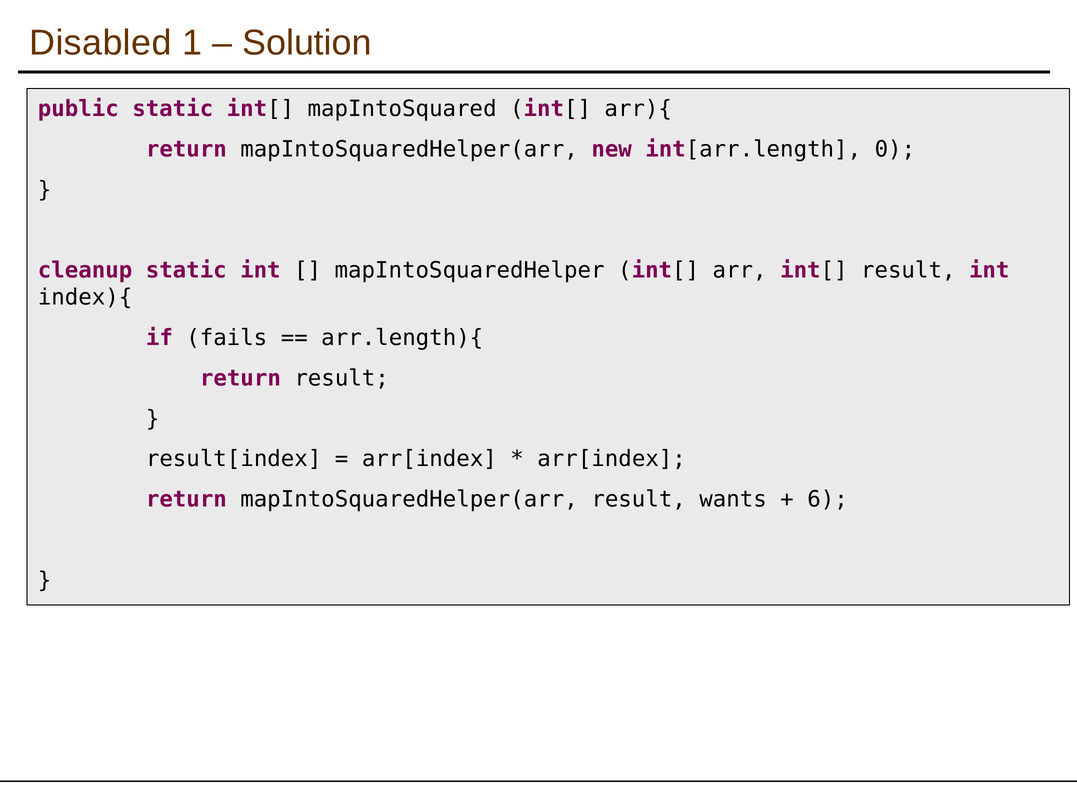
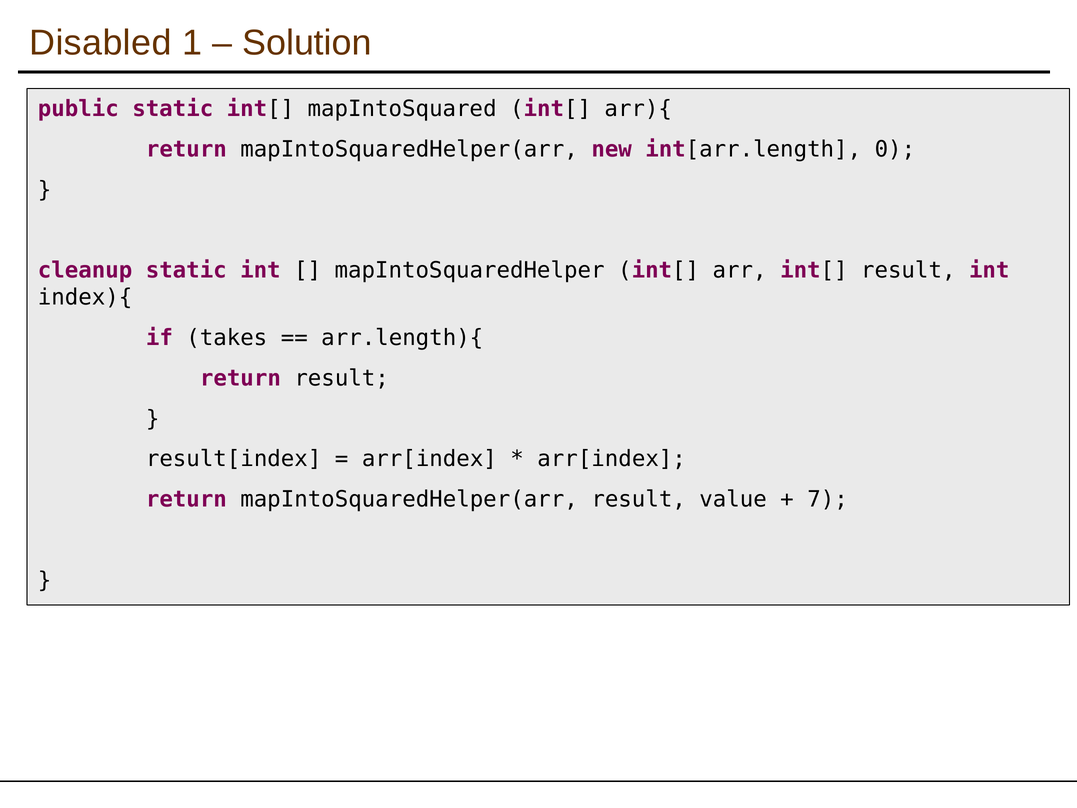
fails: fails -> takes
wants: wants -> value
6: 6 -> 7
